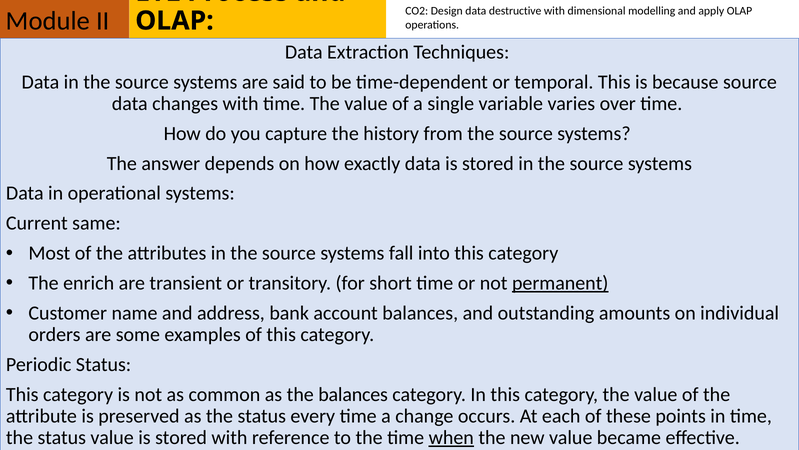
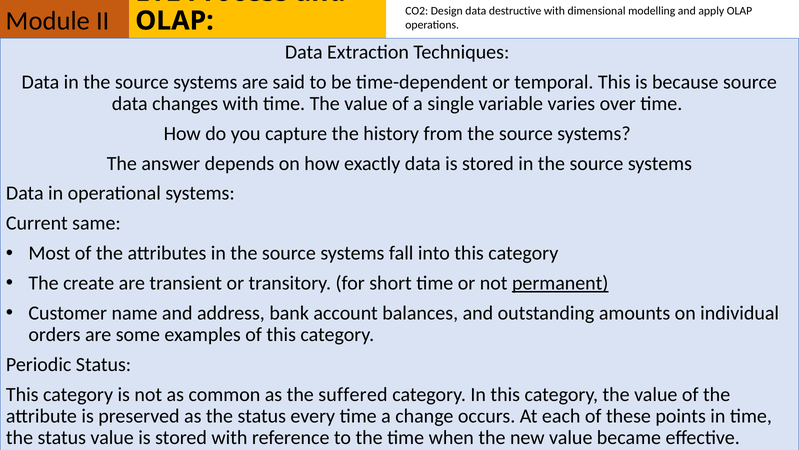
enrich: enrich -> create
the balances: balances -> suffered
when underline: present -> none
